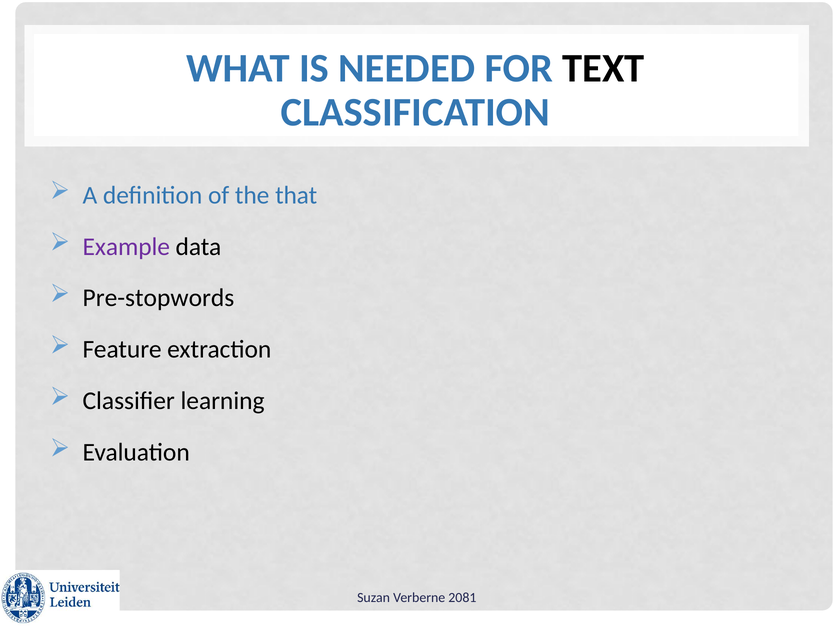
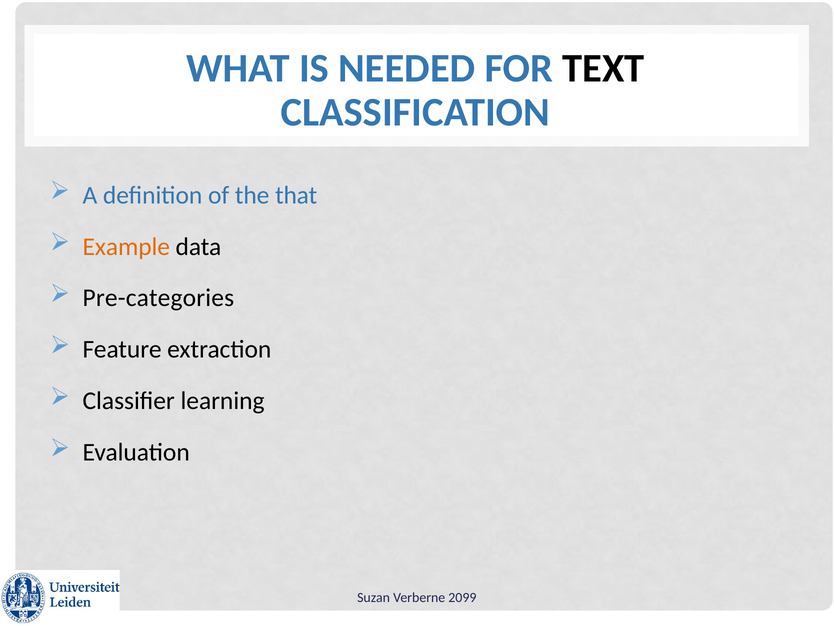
Example colour: purple -> orange
Pre-stopwords: Pre-stopwords -> Pre-categories
2081: 2081 -> 2099
